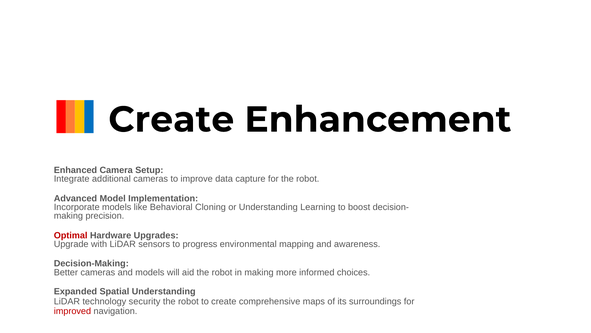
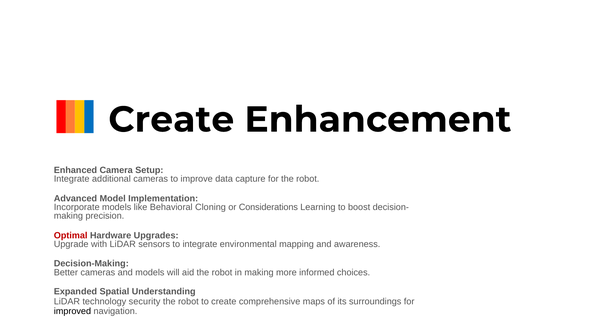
or Understanding: Understanding -> Considerations
to progress: progress -> integrate
improved colour: red -> black
